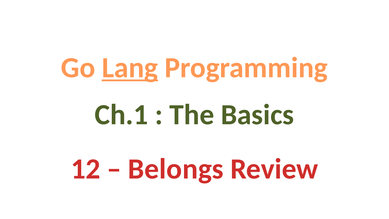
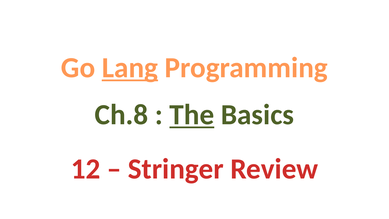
Ch.1: Ch.1 -> Ch.8
The underline: none -> present
Belongs: Belongs -> Stringer
